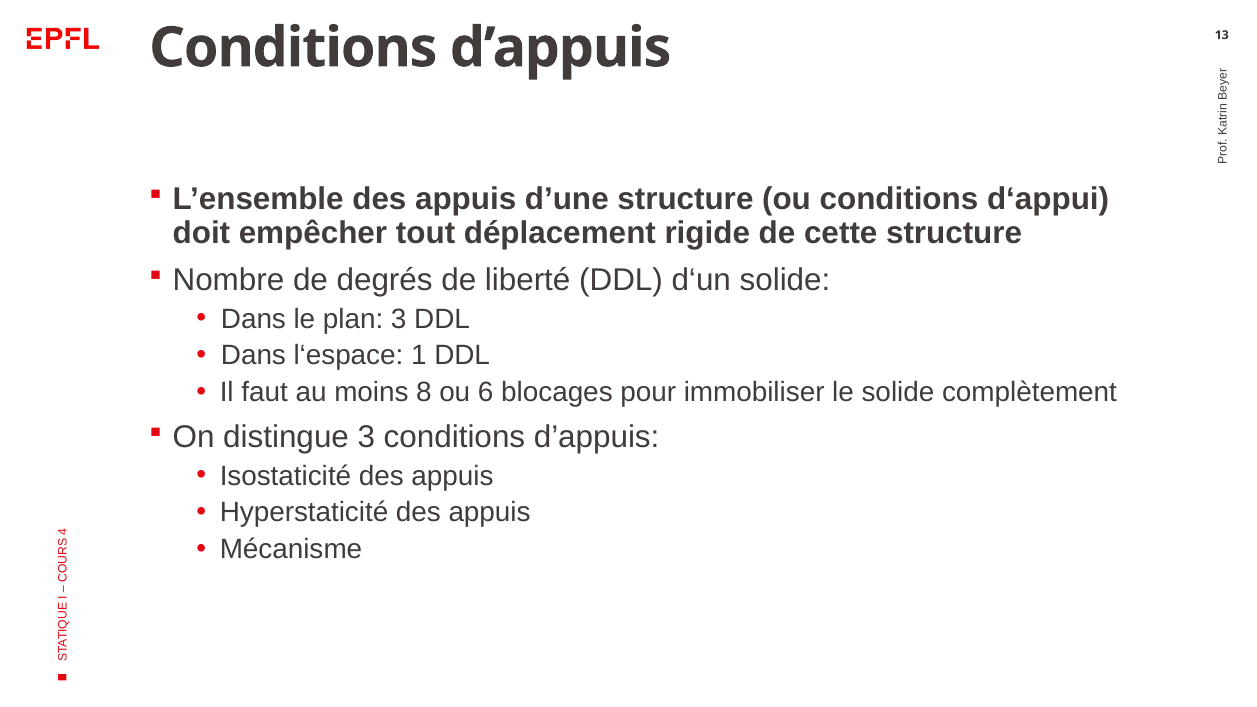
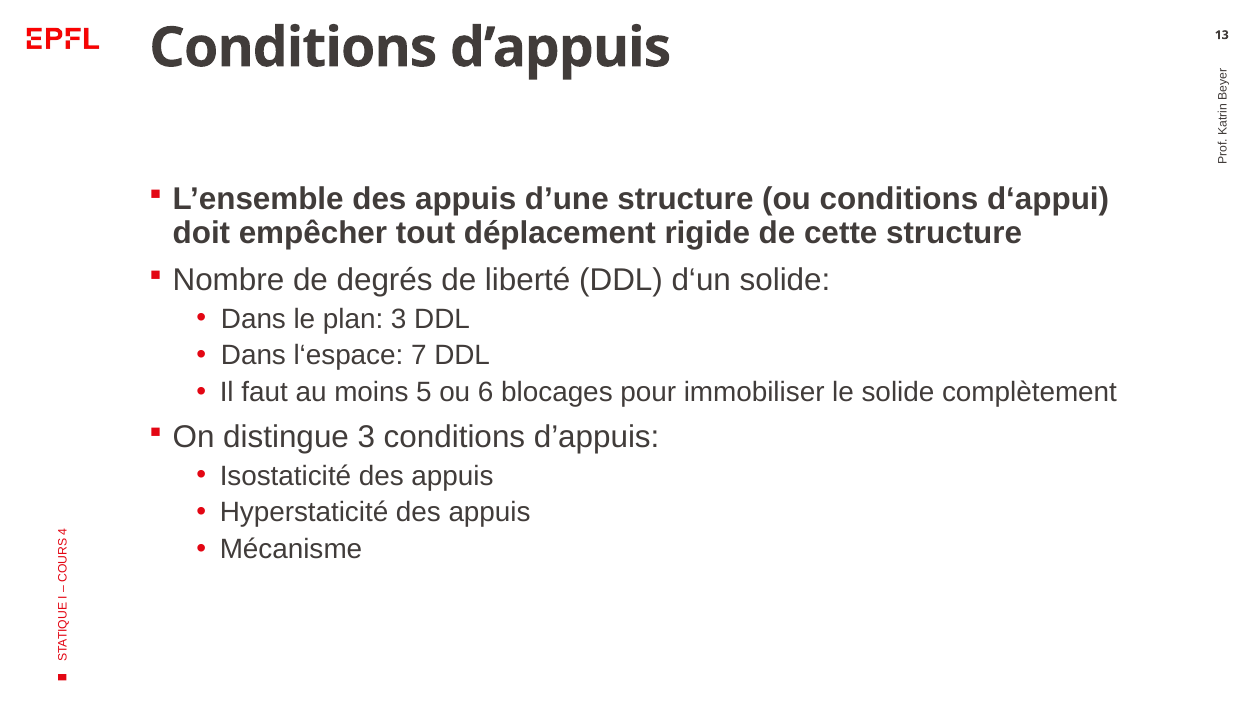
1: 1 -> 7
8: 8 -> 5
